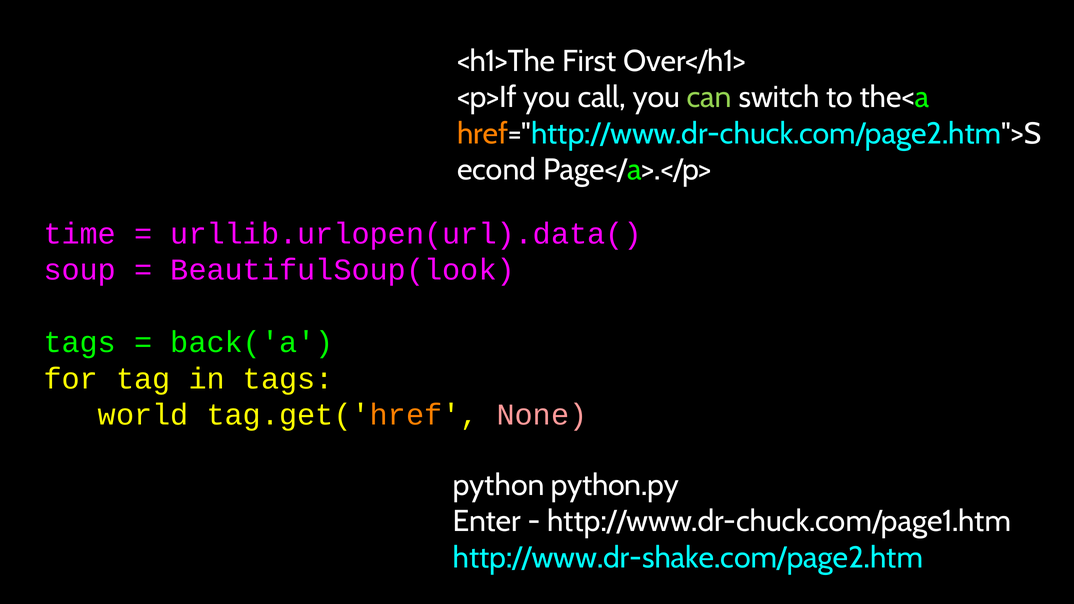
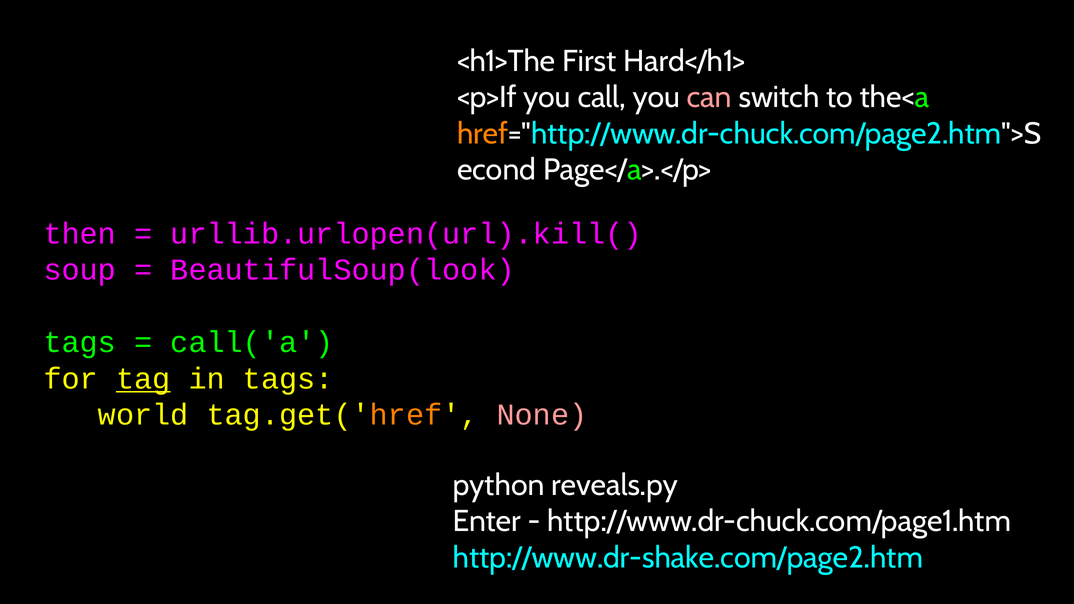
Over</h1>: Over</h1> -> Hard</h1>
can colour: light green -> pink
time: time -> then
urllib.urlopen(url).data(: urllib.urlopen(url).data( -> urllib.urlopen(url).kill(
back('a: back('a -> call('a
tag underline: none -> present
python.py: python.py -> reveals.py
